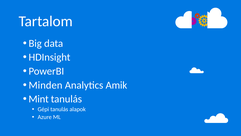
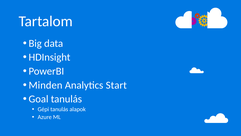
Amik: Amik -> Start
Mint: Mint -> Goal
